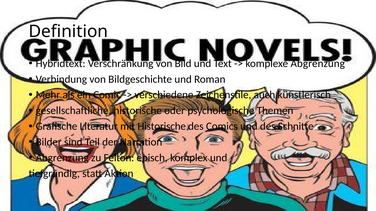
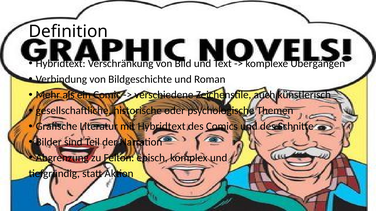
komplexe Abgrenzung: Abgrenzung -> Übergängen
mit Historische: Historische -> Hybridtext
